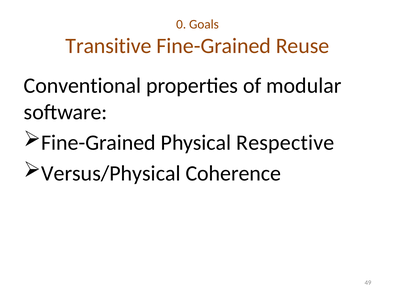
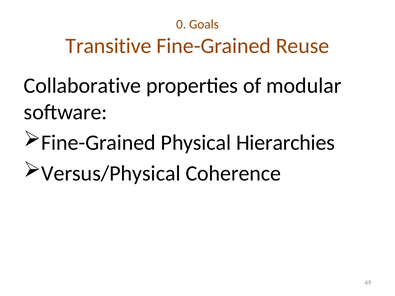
Conventional: Conventional -> Collaborative
Respective: Respective -> Hierarchies
